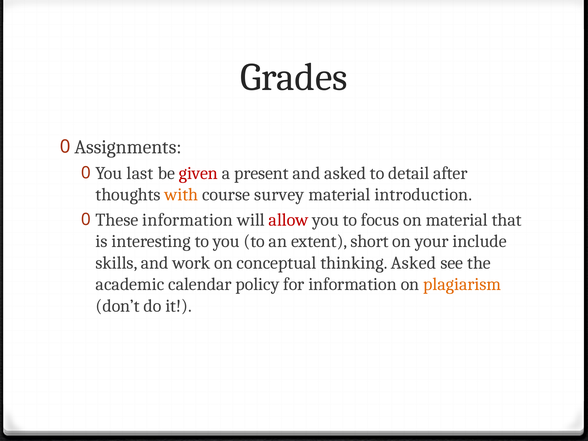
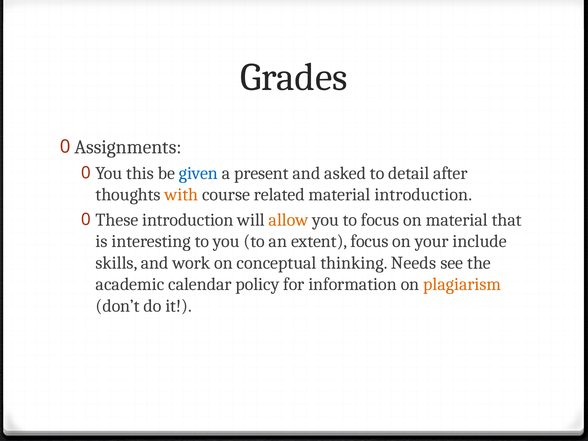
last: last -> this
given colour: red -> blue
survey: survey -> related
These information: information -> introduction
allow colour: red -> orange
extent short: short -> focus
thinking Asked: Asked -> Needs
